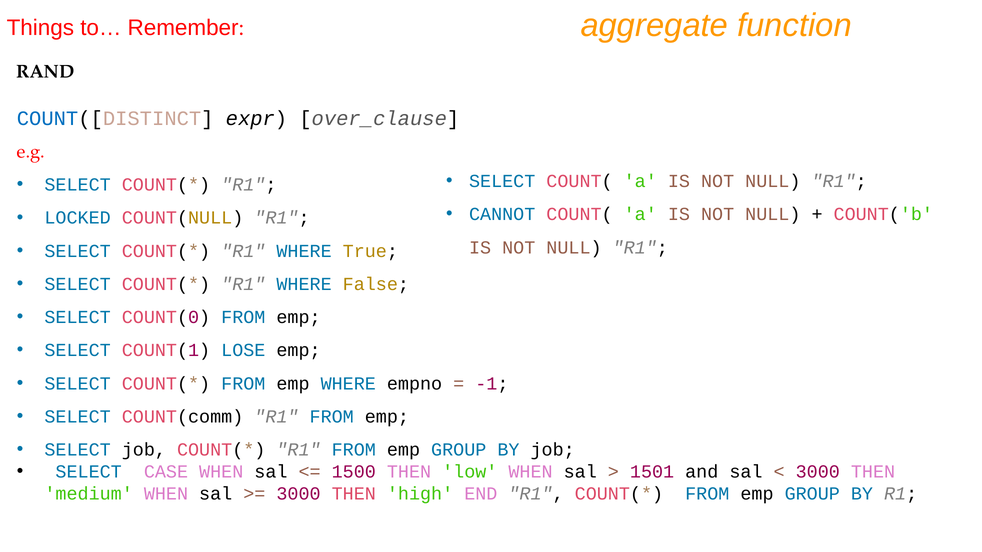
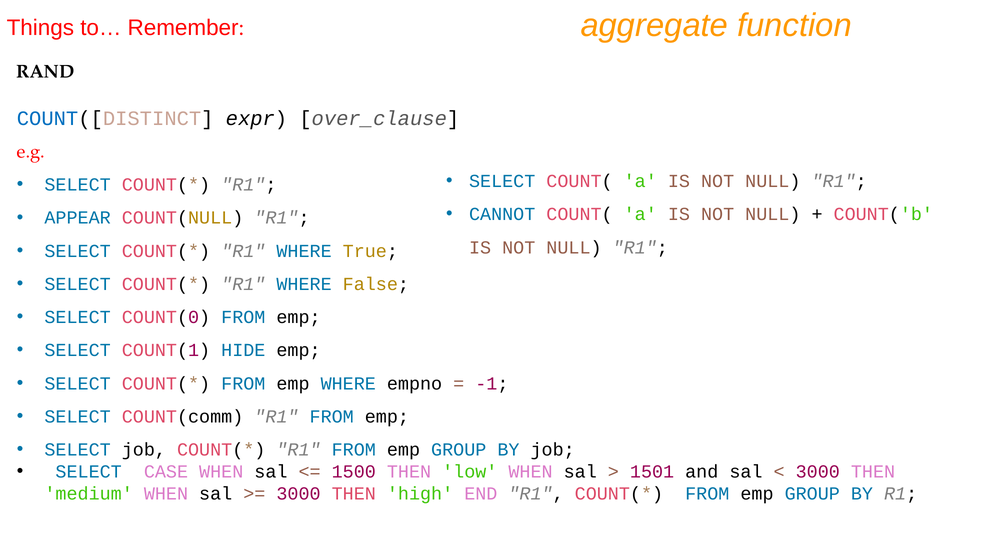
LOCKED: LOCKED -> APPEAR
LOSE: LOSE -> HIDE
